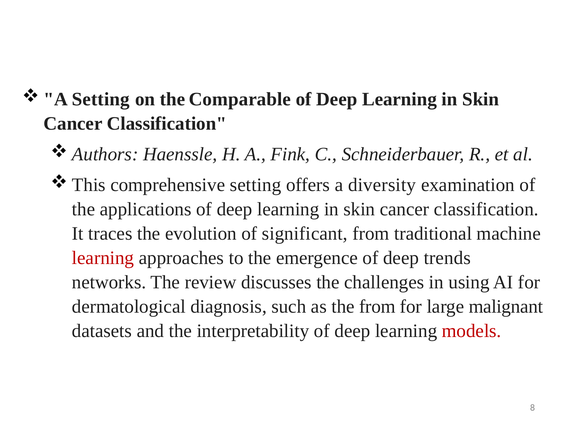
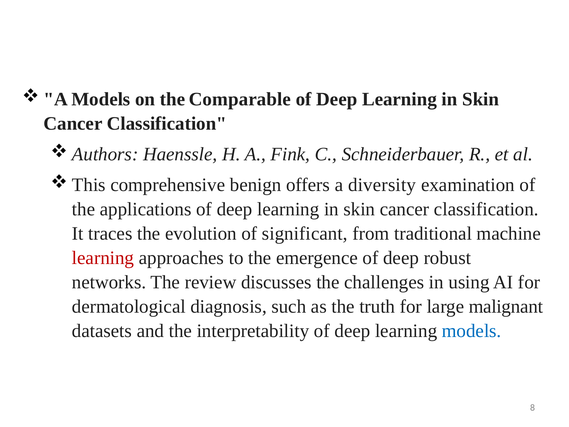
Setting at (101, 99): Setting -> Models
comprehensive setting: setting -> benign
trends: trends -> robust
the from: from -> truth
models at (472, 331) colour: red -> blue
